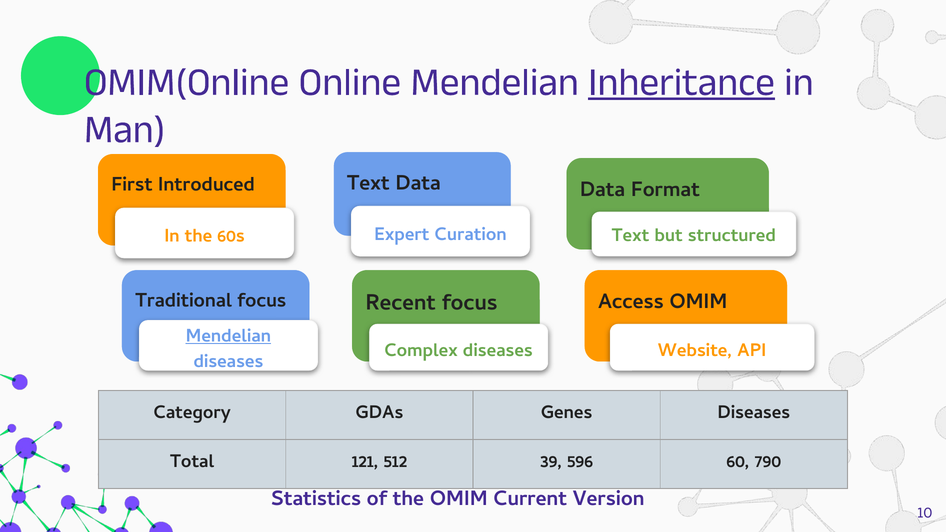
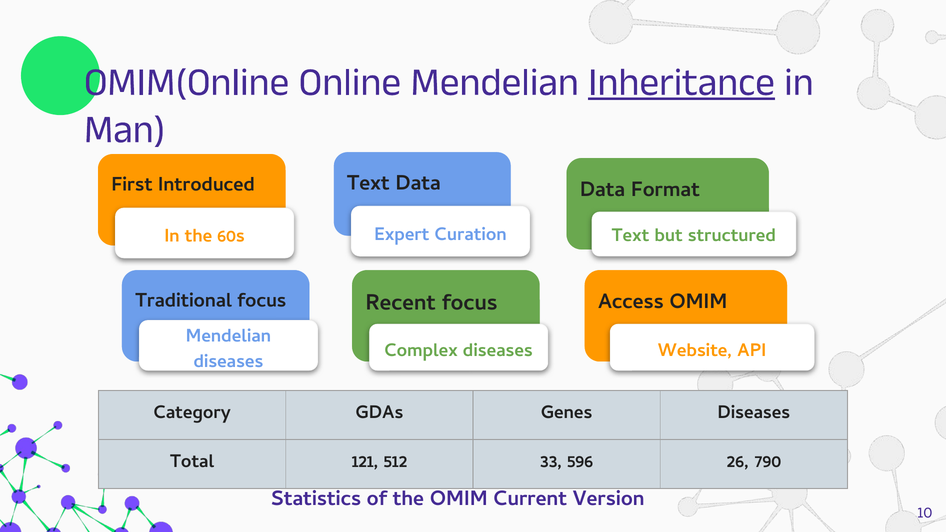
Mendelian at (228, 336) underline: present -> none
39: 39 -> 33
60: 60 -> 26
